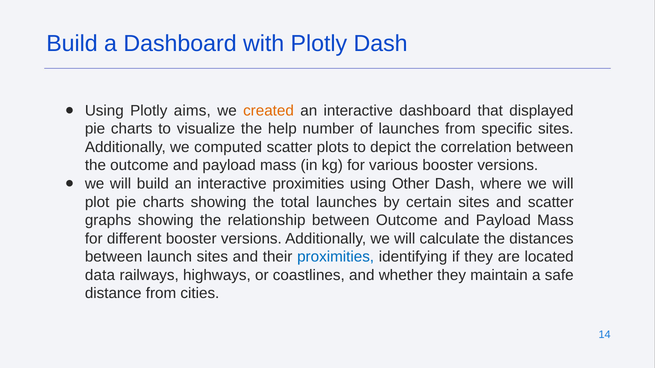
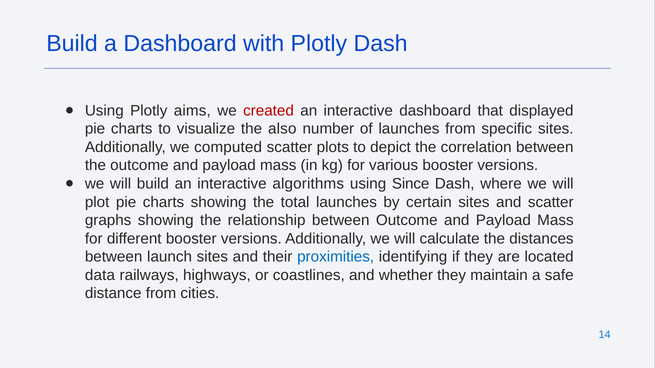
created colour: orange -> red
help: help -> also
interactive proximities: proximities -> algorithms
Other: Other -> Since
